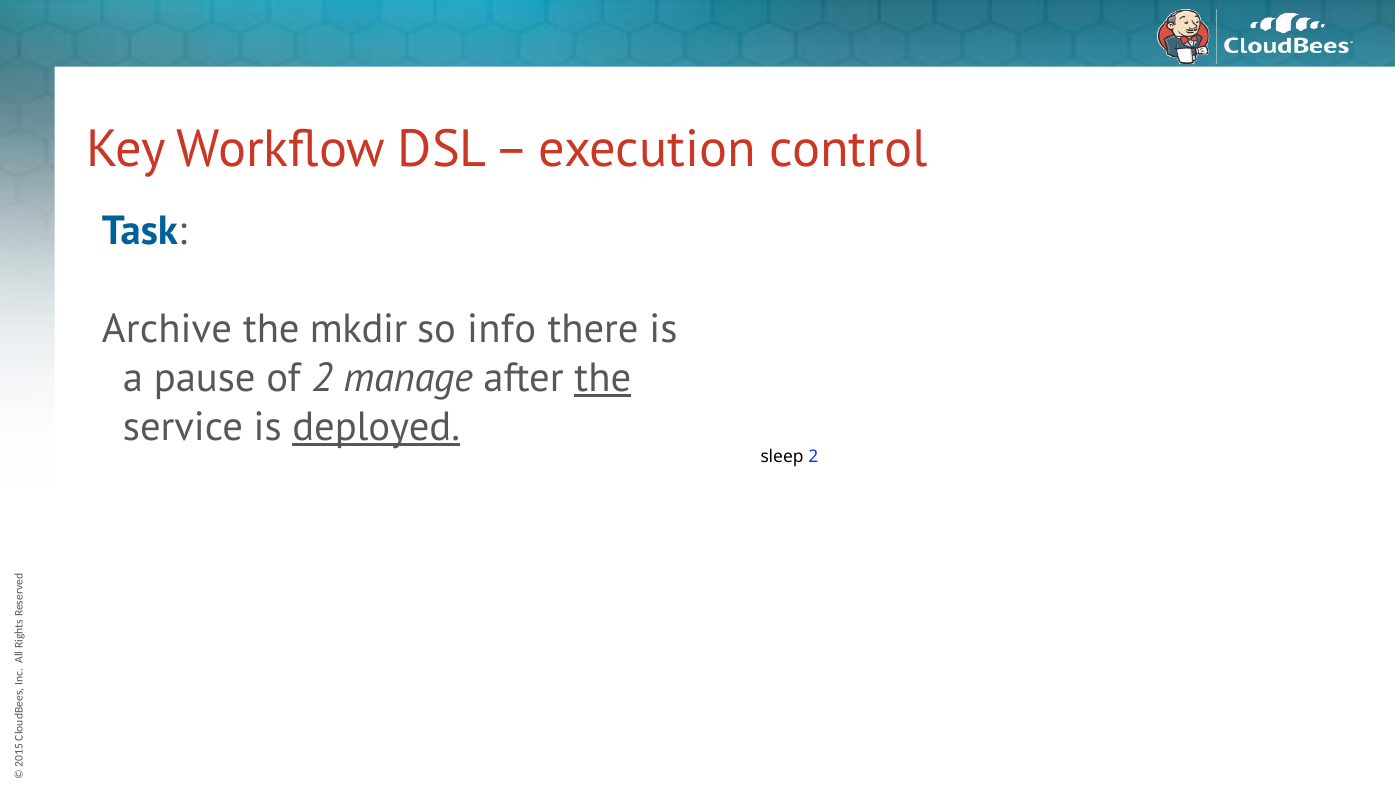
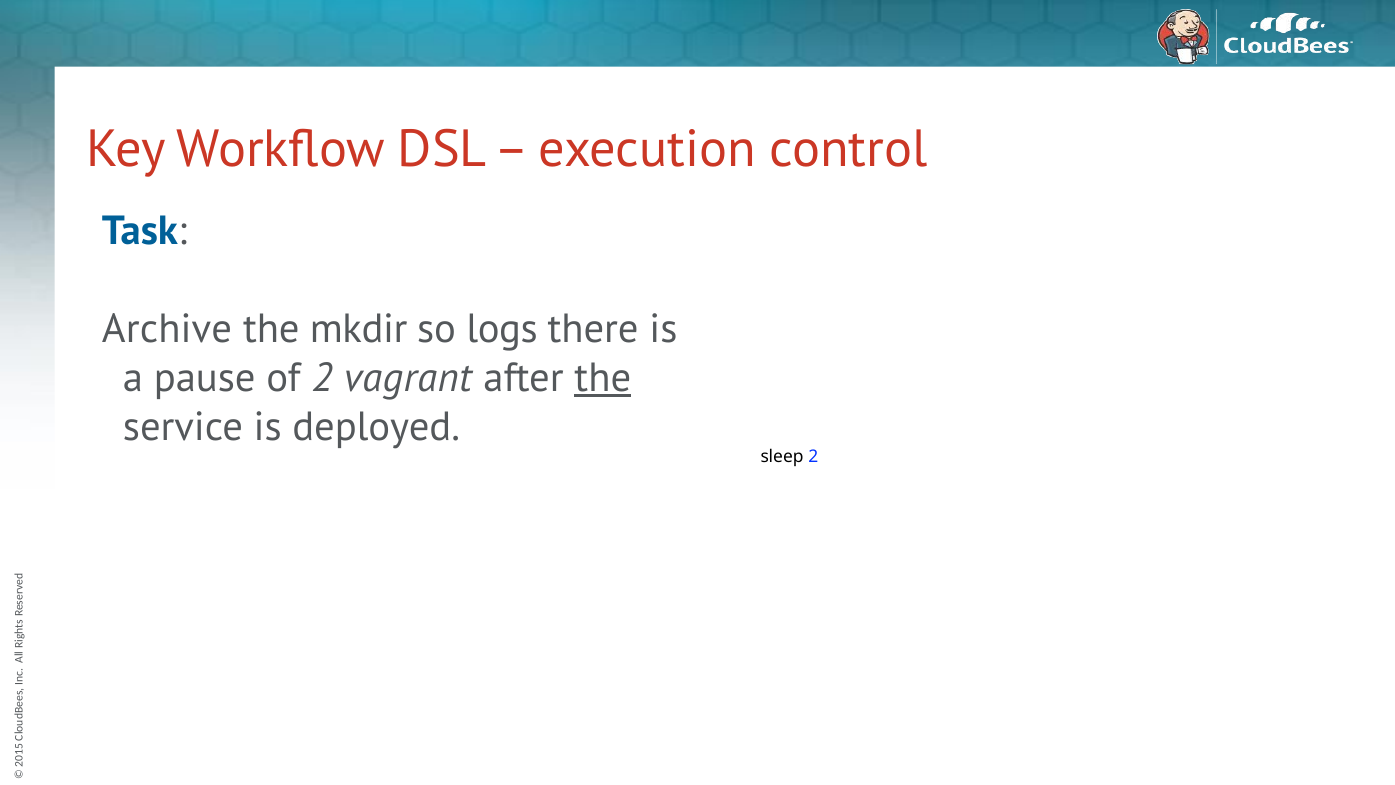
info: info -> logs
manage: manage -> vagrant
deployed underline: present -> none
